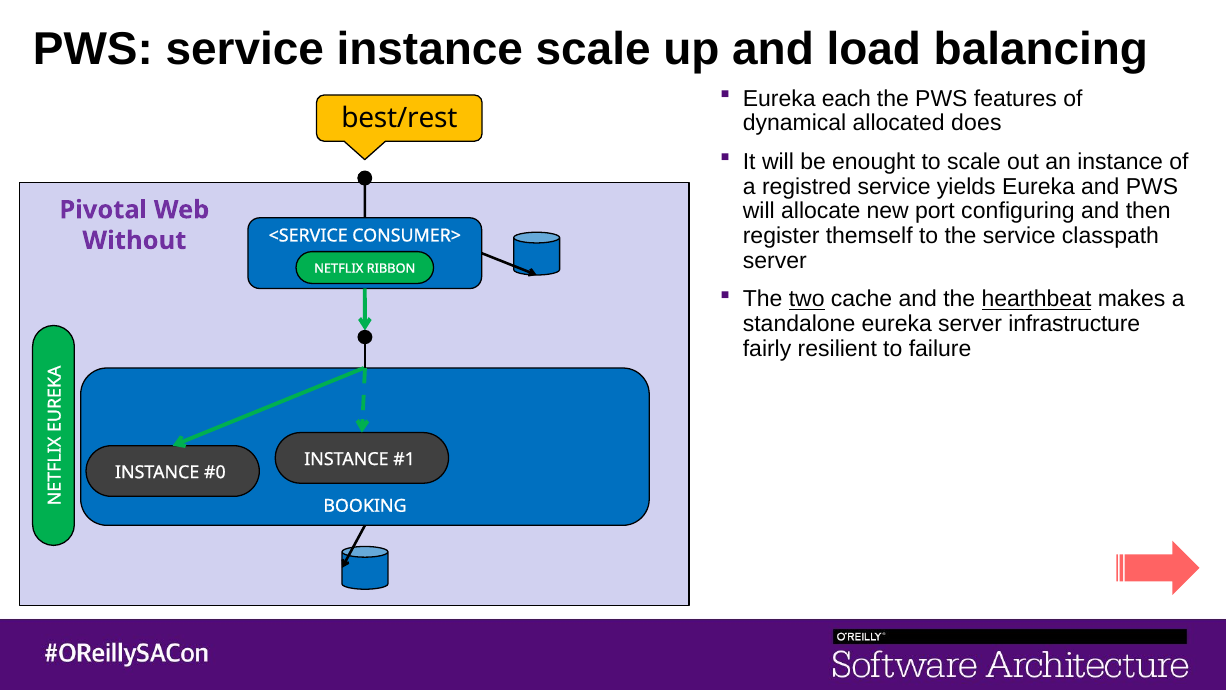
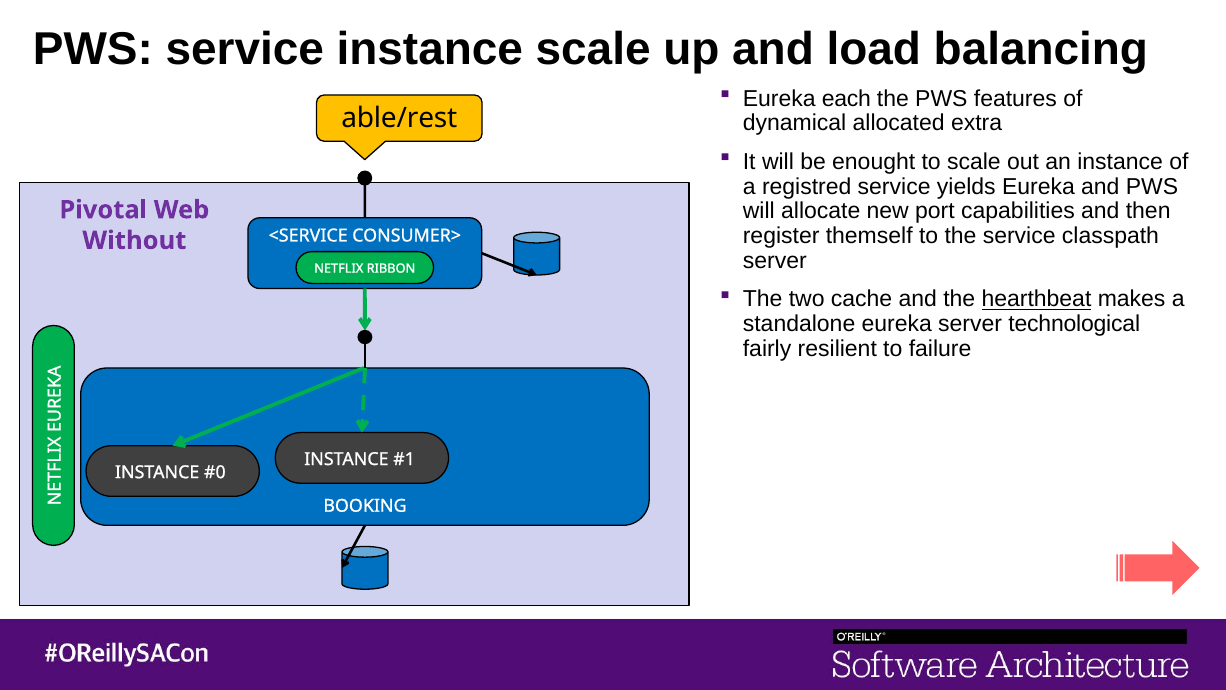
best/rest: best/rest -> able/rest
does: does -> extra
configuring: configuring -> capabilities
two underline: present -> none
infrastructure: infrastructure -> technological
